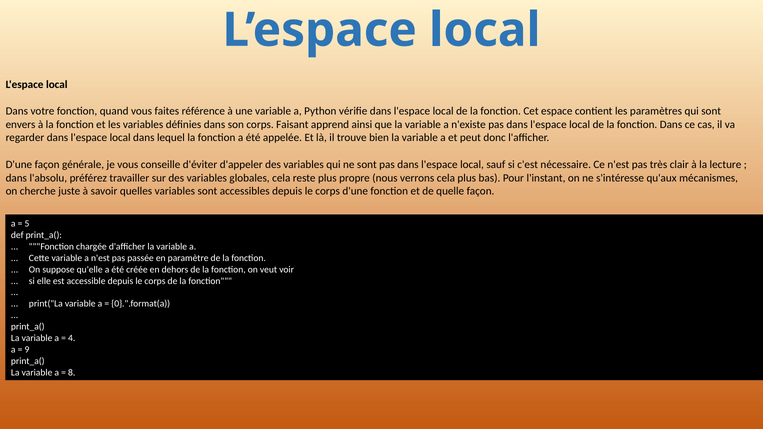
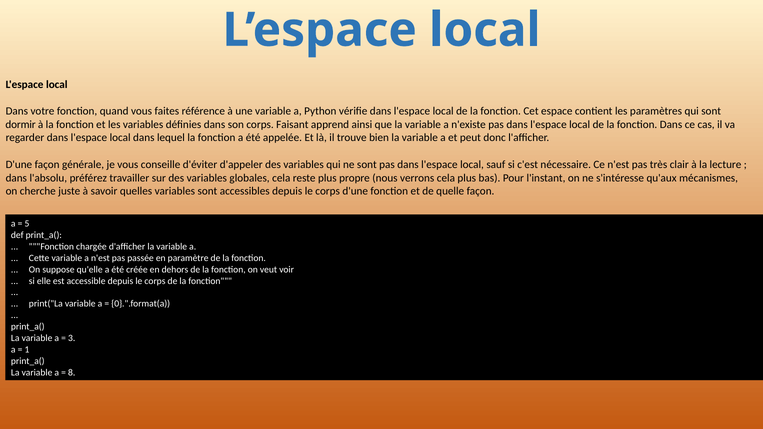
envers: envers -> dormir
4: 4 -> 3
9: 9 -> 1
